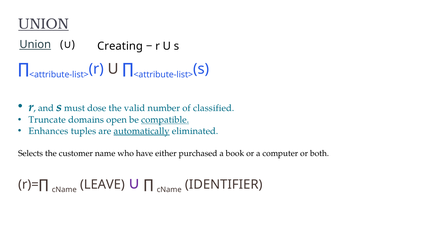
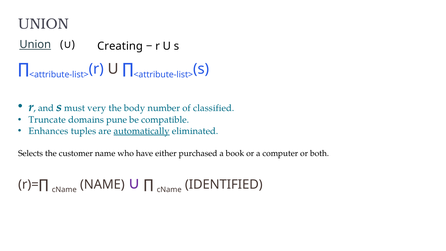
UNION at (43, 24) underline: present -> none
dose: dose -> very
valid: valid -> body
open: open -> pune
compatible underline: present -> none
cName LEAVE: LEAVE -> NAME
IDENTIFIER: IDENTIFIER -> IDENTIFIED
